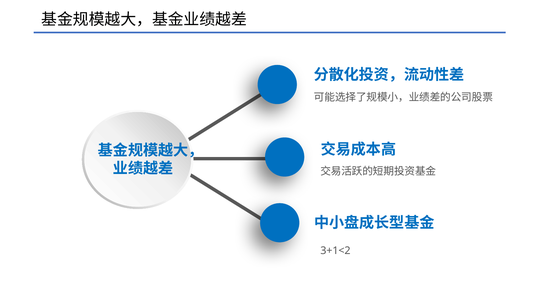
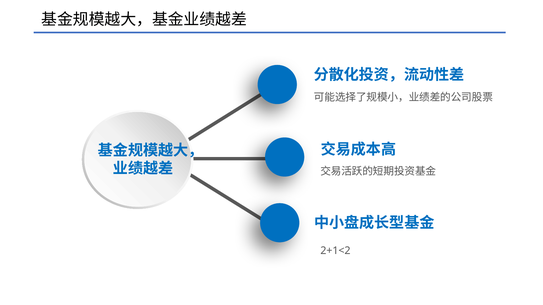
3+1<2: 3+1<2 -> 2+1<2
